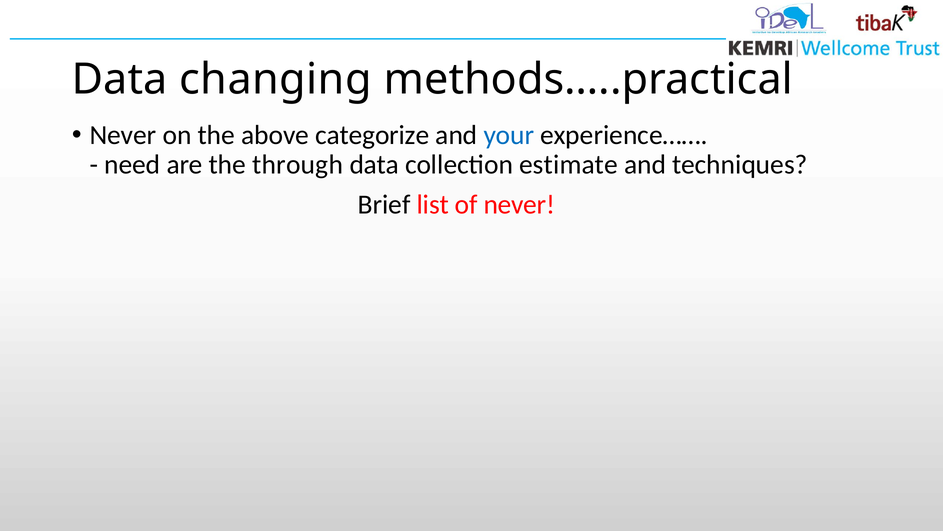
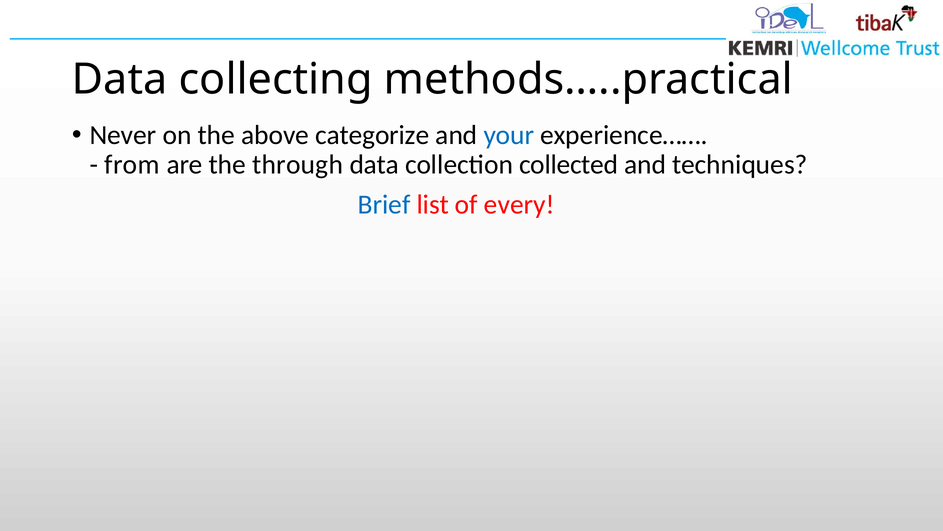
changing: changing -> collecting
need: need -> from
estimate: estimate -> collected
Brief colour: black -> blue
of never: never -> every
